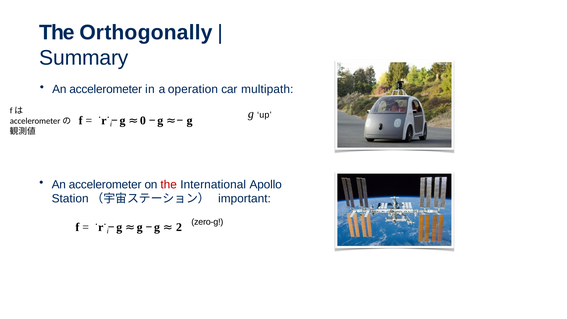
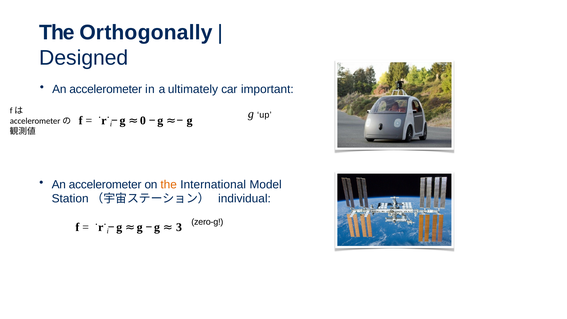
Summary: Summary -> Designed
operation: operation -> ultimately
multipath: multipath -> important
the at (169, 184) colour: red -> orange
Apollo: Apollo -> Model
important: important -> individual
2: 2 -> 3
